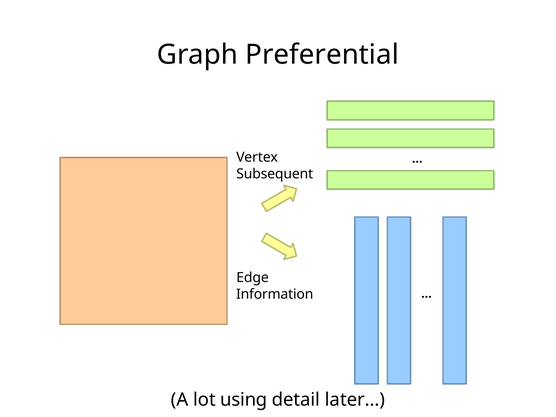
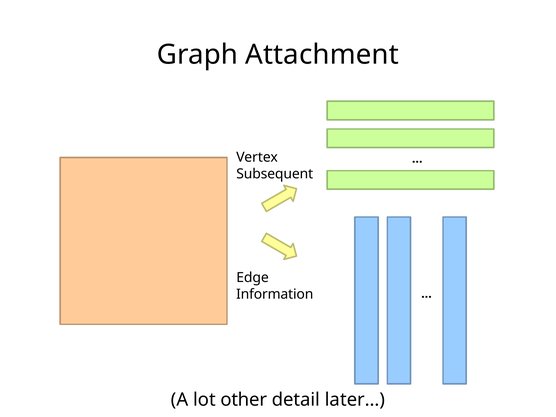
Preferential: Preferential -> Attachment
using: using -> other
